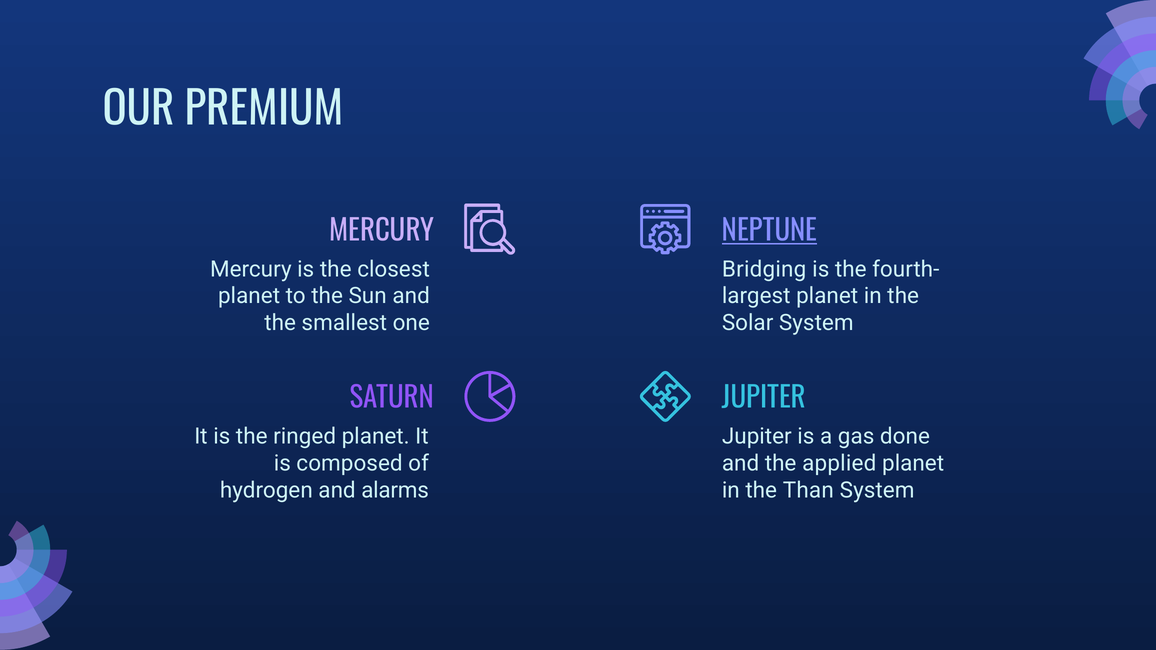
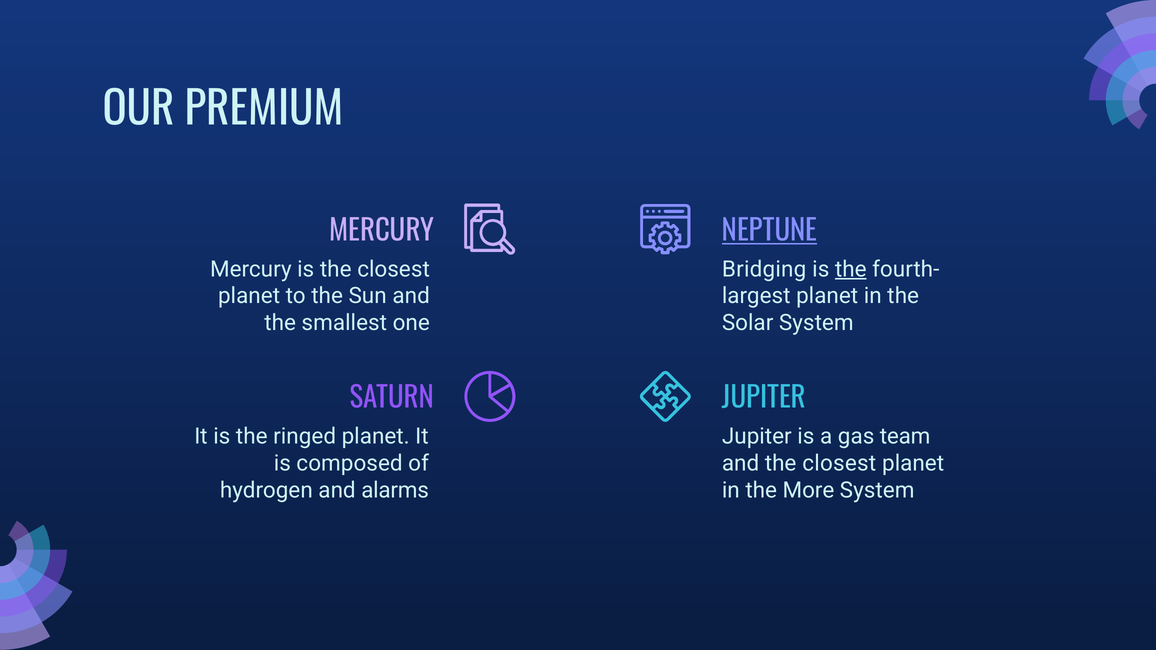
the at (851, 269) underline: none -> present
done: done -> team
and the applied: applied -> closest
Than: Than -> More
